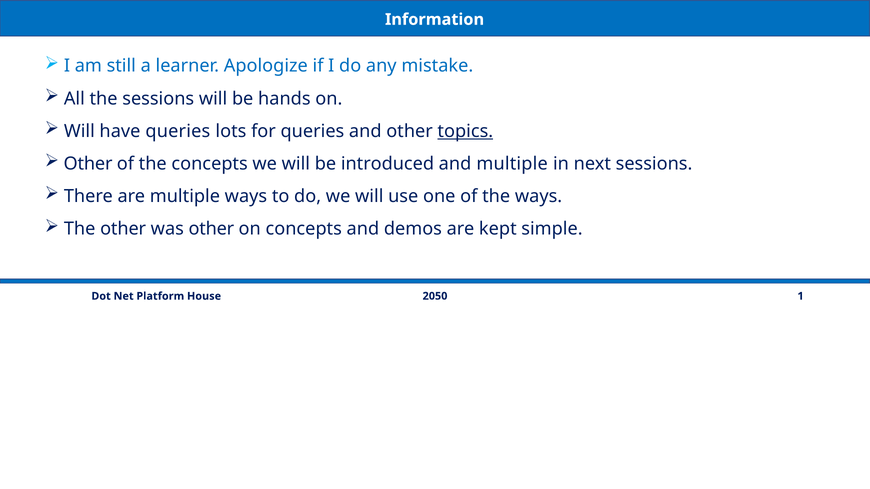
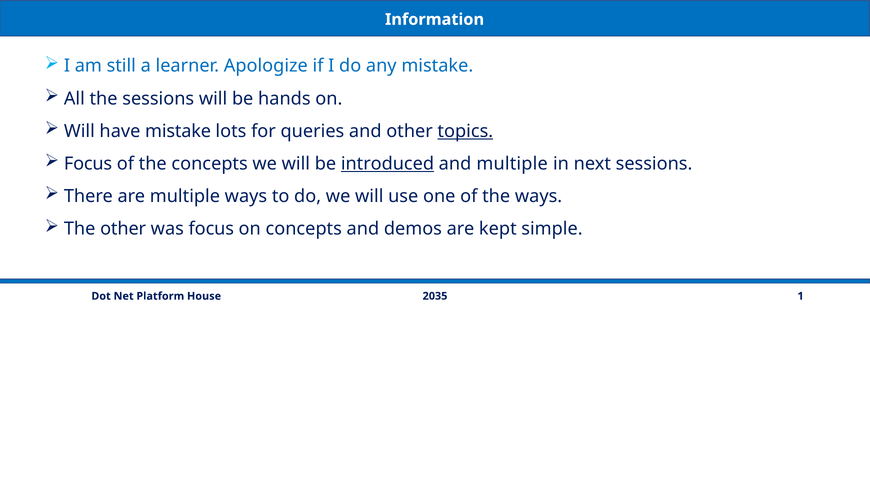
have queries: queries -> mistake
Other at (88, 164): Other -> Focus
introduced underline: none -> present
was other: other -> focus
2050: 2050 -> 2035
